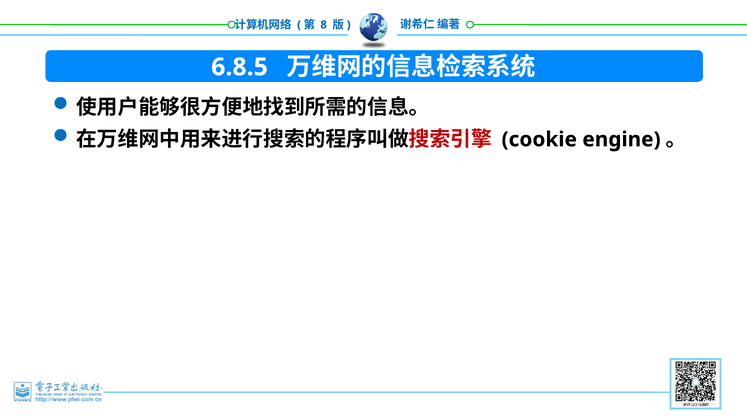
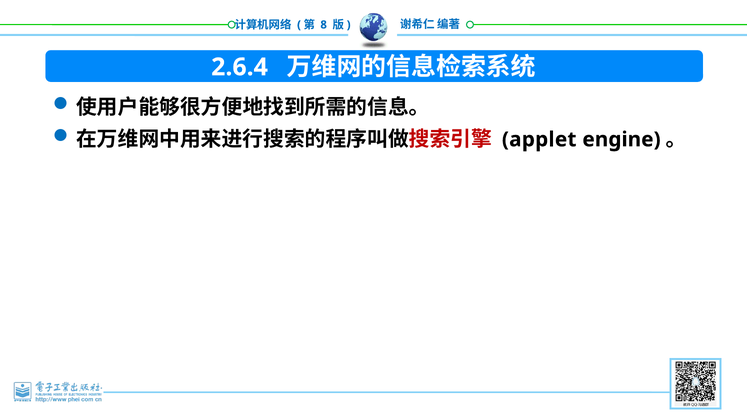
6.8.5: 6.8.5 -> 2.6.4
cookie: cookie -> applet
